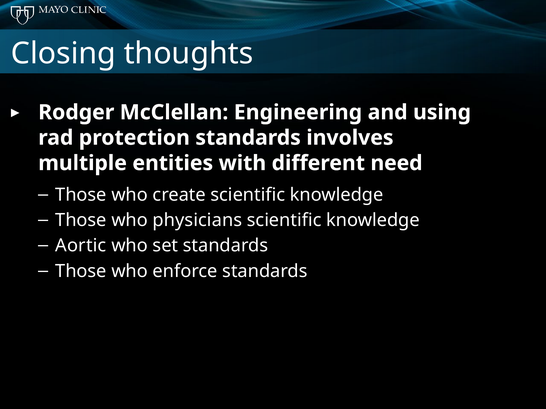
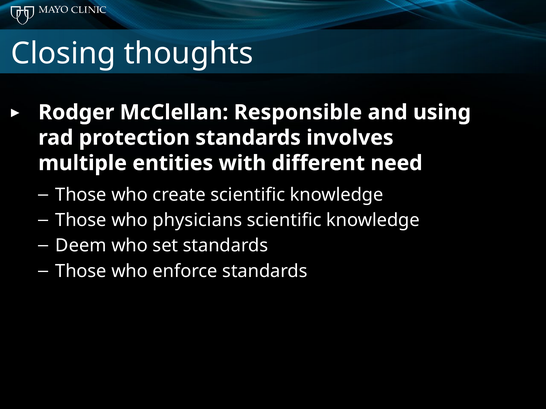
Engineering: Engineering -> Responsible
Aortic: Aortic -> Deem
